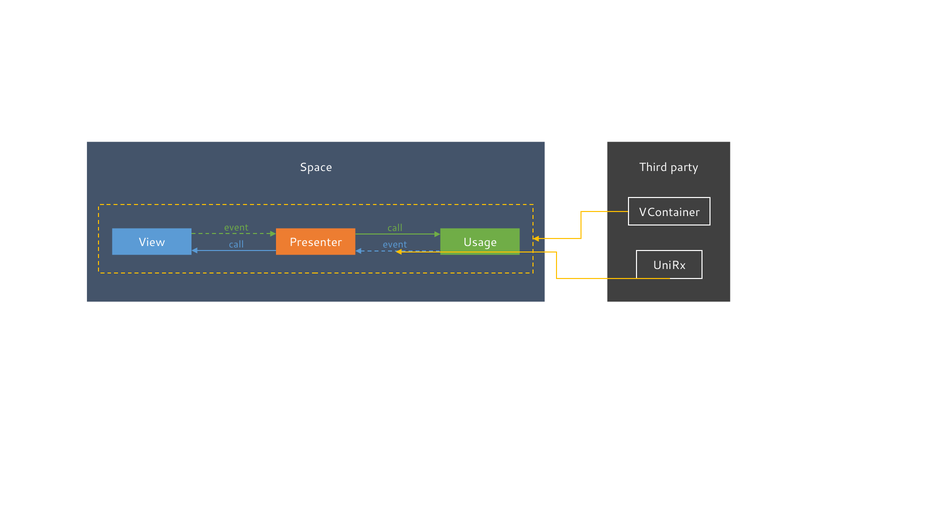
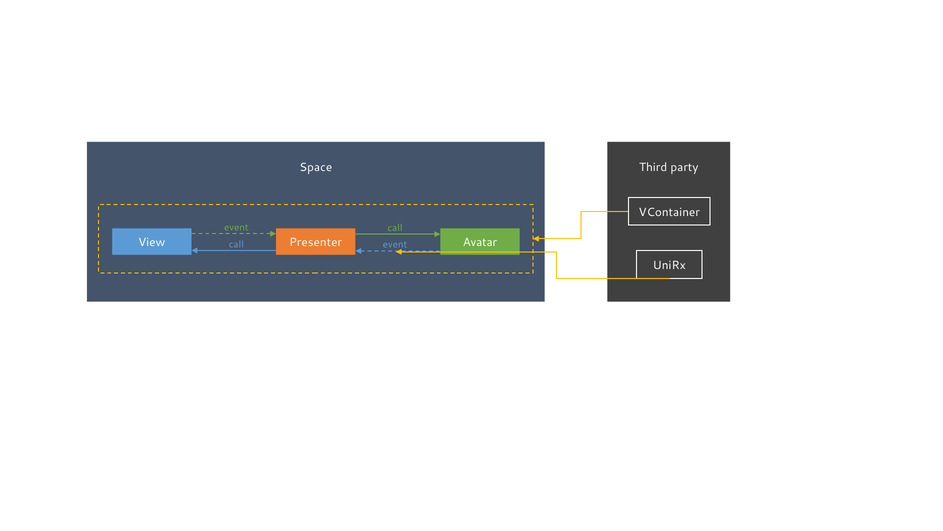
Usage: Usage -> Avatar
